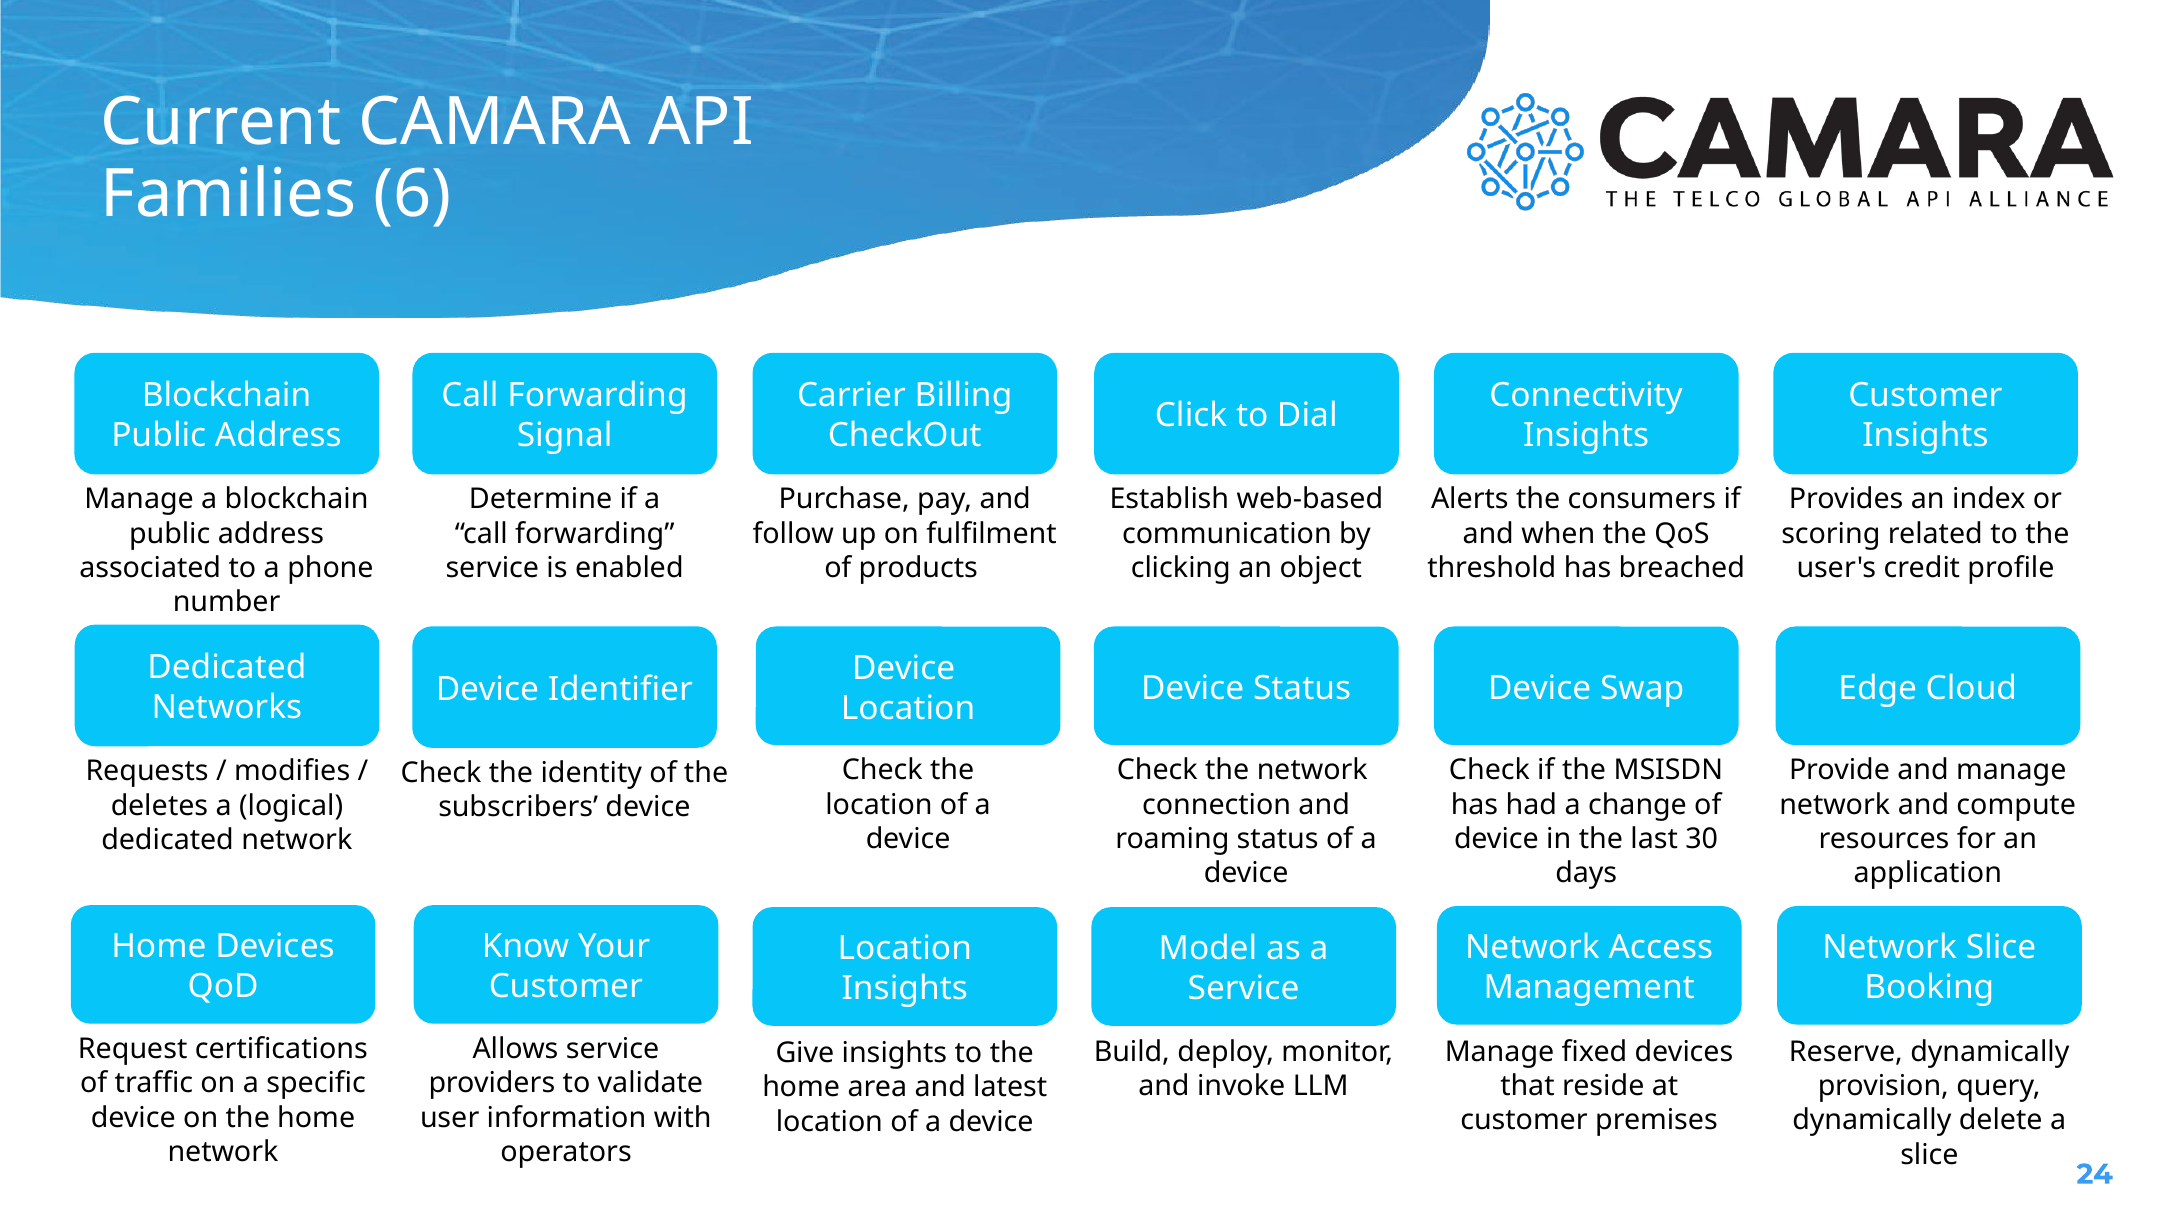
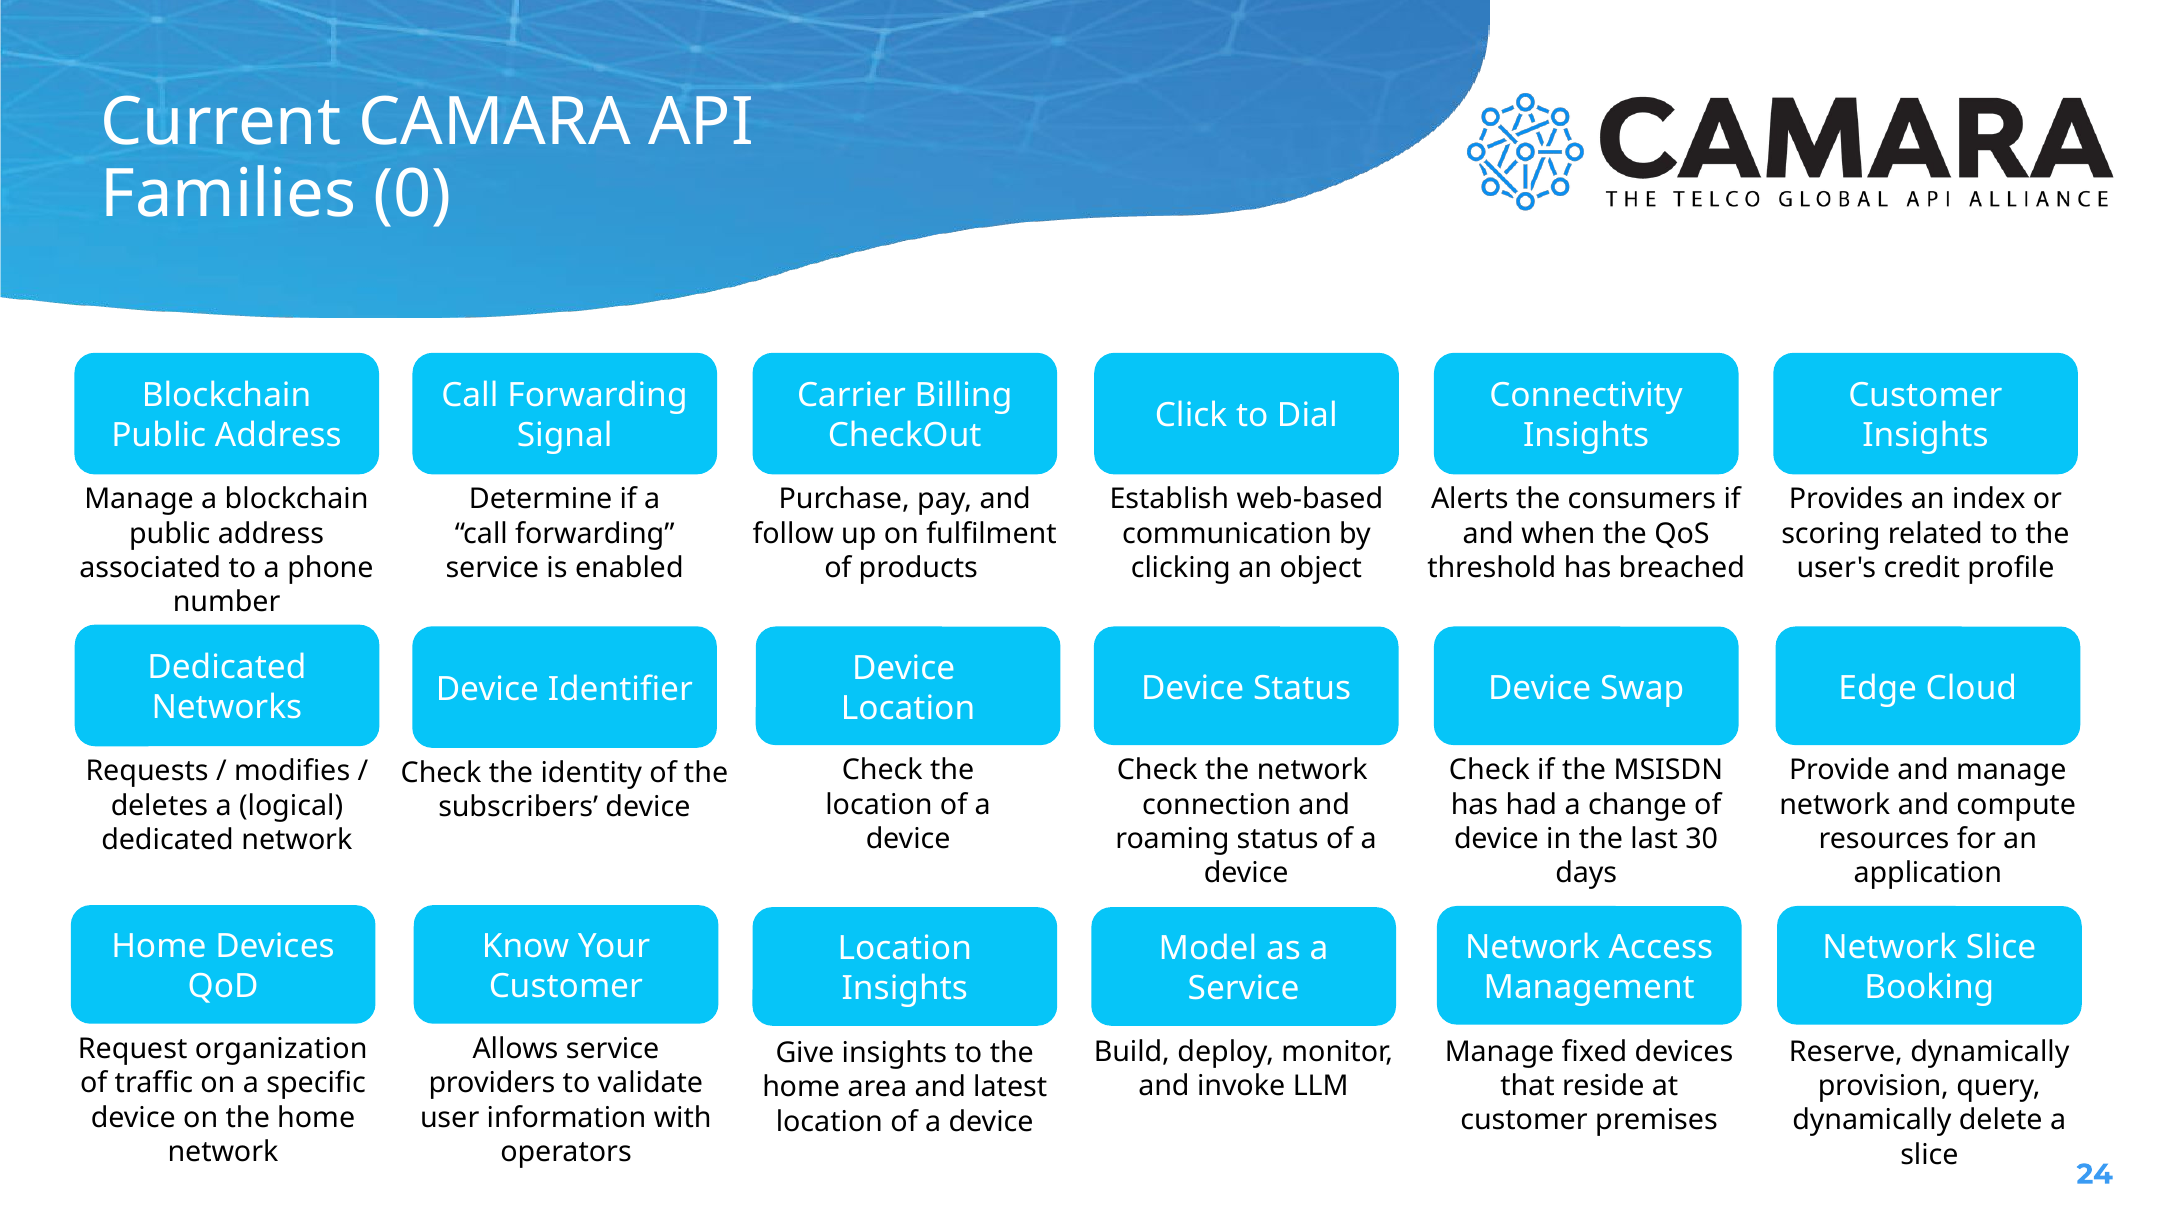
6: 6 -> 0
certifications: certifications -> organization
